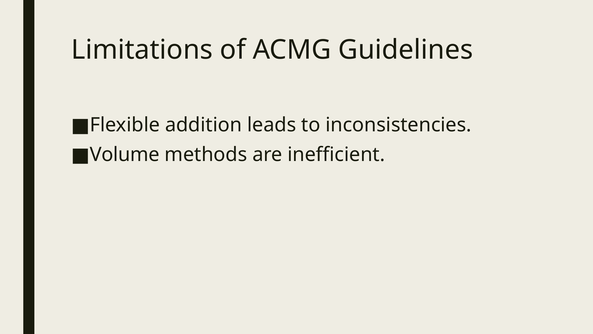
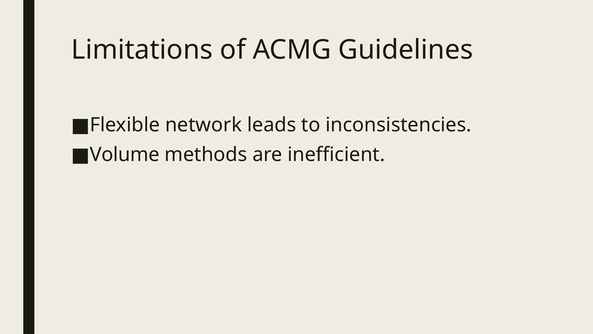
addition: addition -> network
